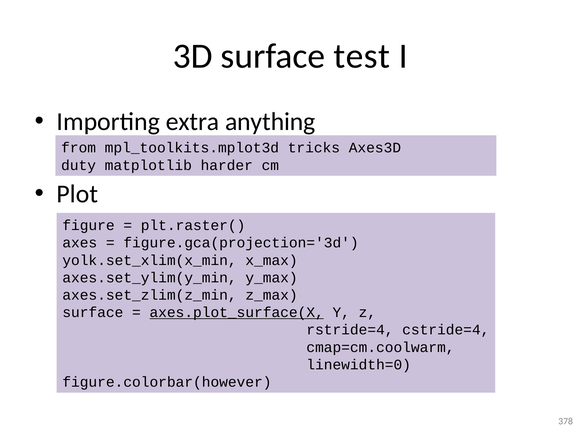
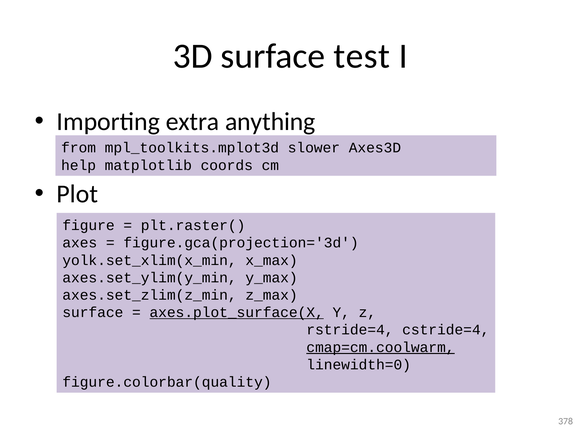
tricks: tricks -> slower
duty: duty -> help
harder: harder -> coords
cmap=cm.coolwarm underline: none -> present
figure.colorbar(however: figure.colorbar(however -> figure.colorbar(quality
